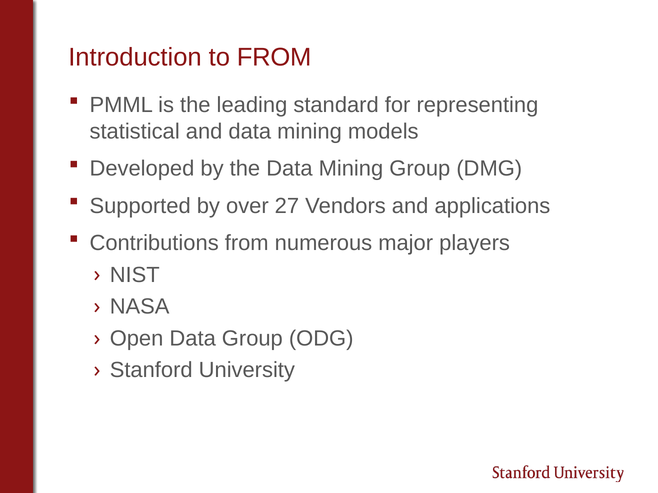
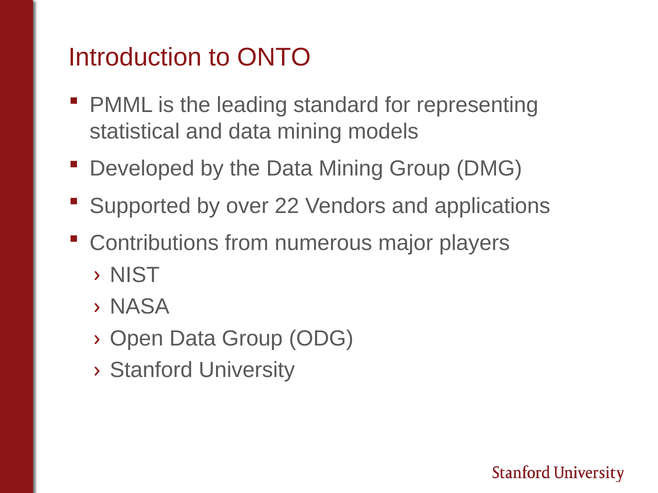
to FROM: FROM -> ONTO
27: 27 -> 22
